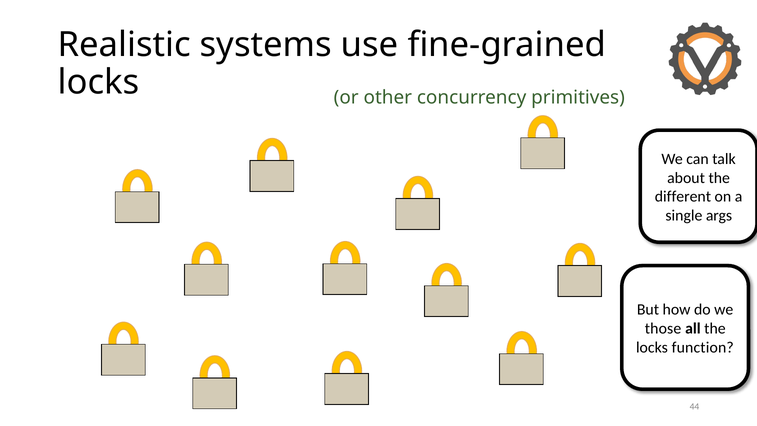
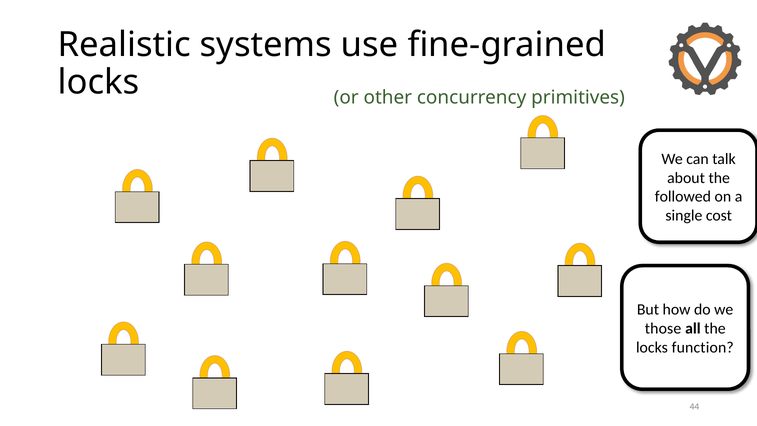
different: different -> followed
args: args -> cost
